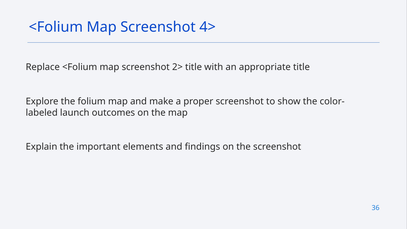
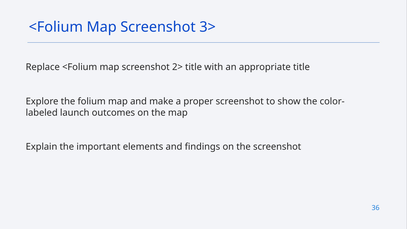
4>: 4> -> 3>
